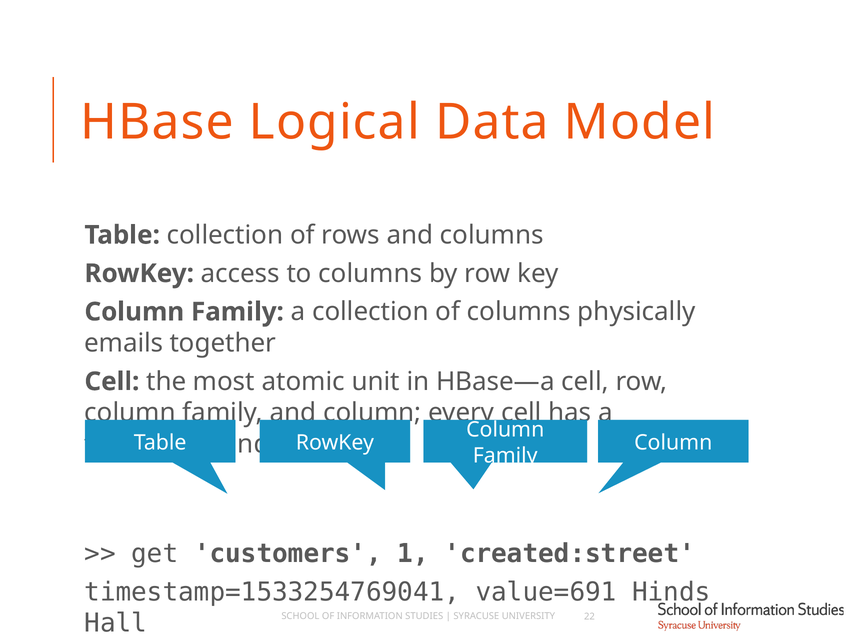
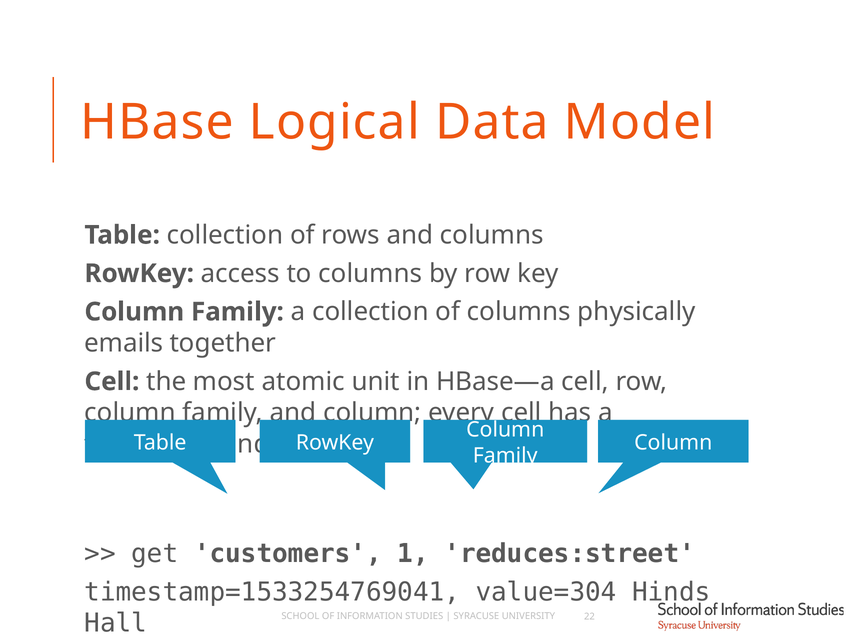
created:street: created:street -> reduces:street
value=691: value=691 -> value=304
